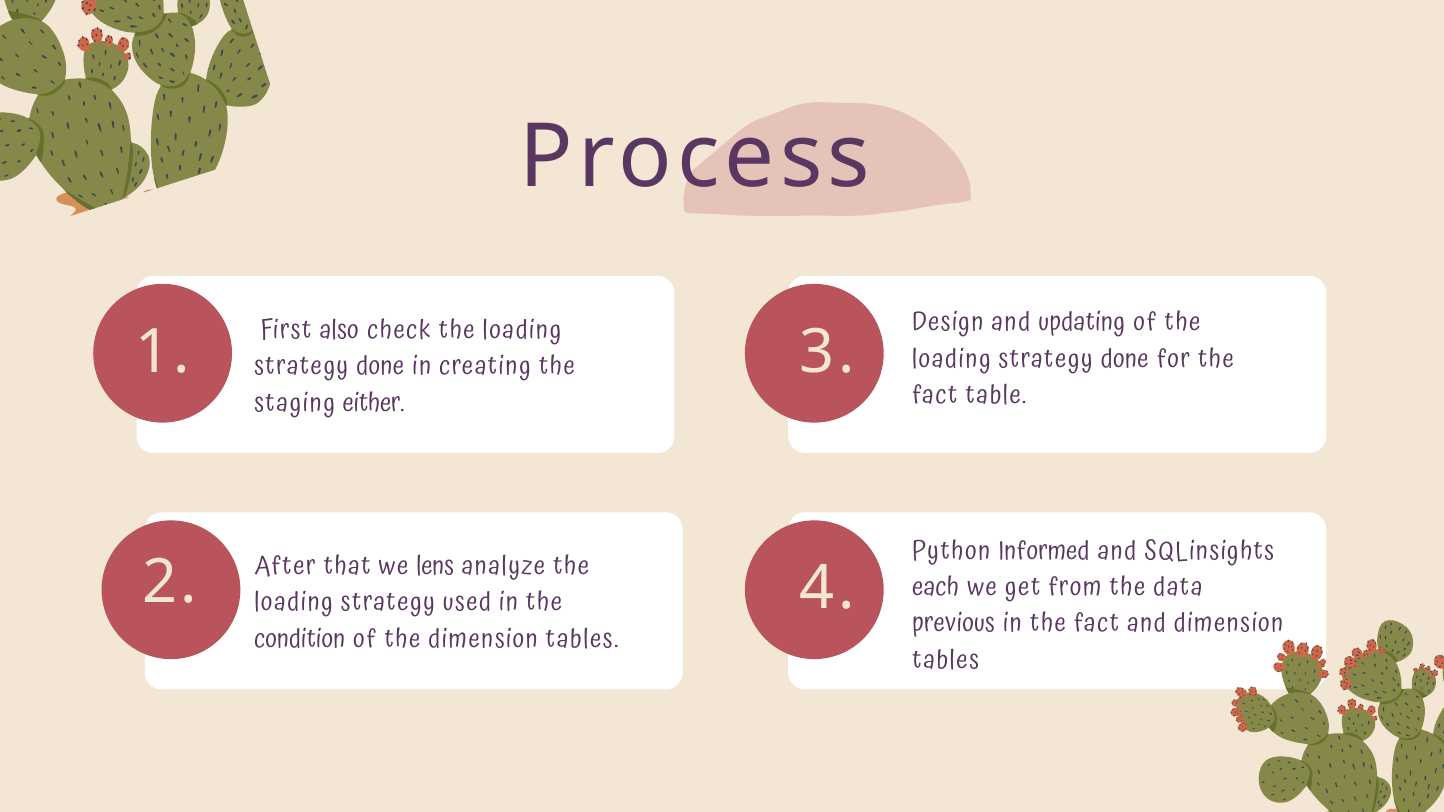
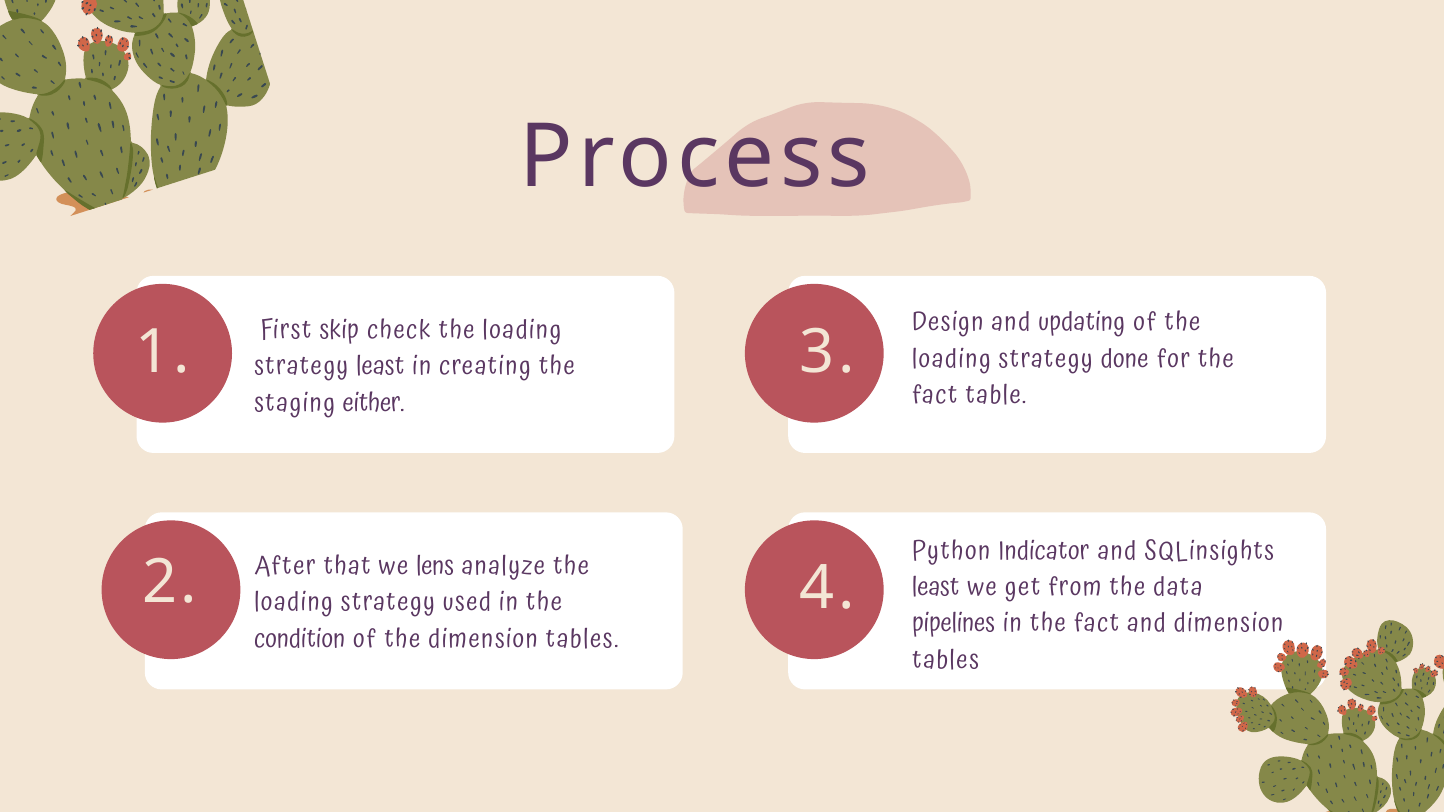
also: also -> skip
done at (380, 366): done -> least
Informed: Informed -> Indicator
each at (936, 587): each -> least
previous: previous -> pipelines
